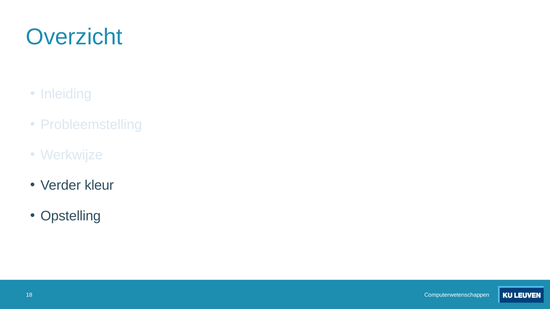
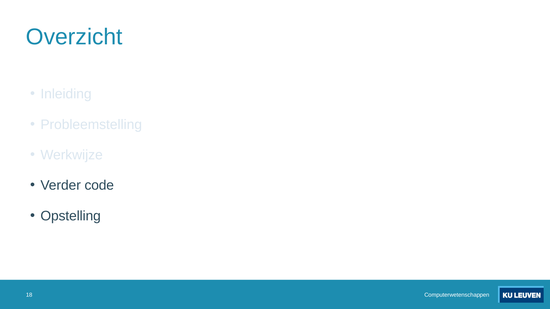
kleur: kleur -> code
